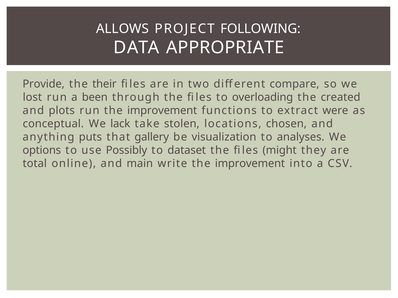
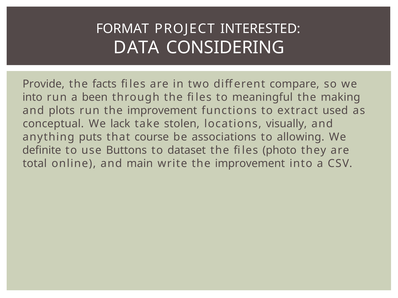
ALLOWS: ALLOWS -> FORMAT
FOLLOWING: FOLLOWING -> INTERESTED
APPROPRIATE: APPROPRIATE -> CONSIDERING
their: their -> facts
lost at (32, 97): lost -> into
overloading: overloading -> meaningful
created: created -> making
were: were -> used
chosen: chosen -> visually
gallery: gallery -> course
visualization: visualization -> associations
analyses: analyses -> allowing
options: options -> definite
Possibly: Possibly -> Buttons
might: might -> photo
